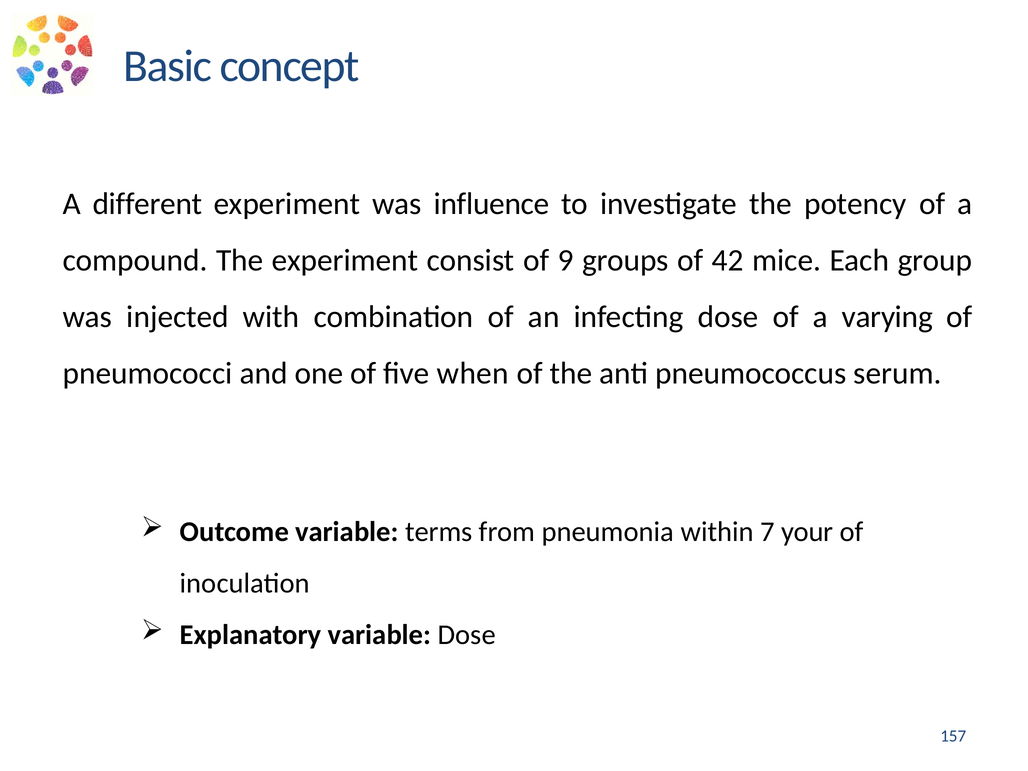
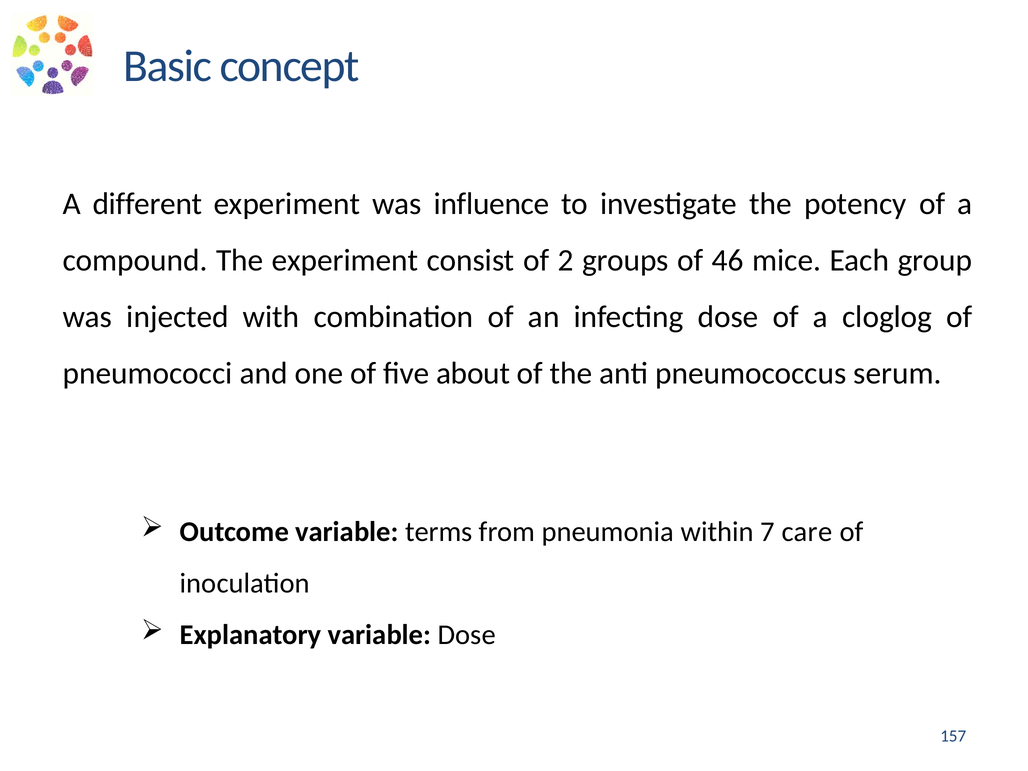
9: 9 -> 2
42: 42 -> 46
varying: varying -> cloglog
when: when -> about
your: your -> care
